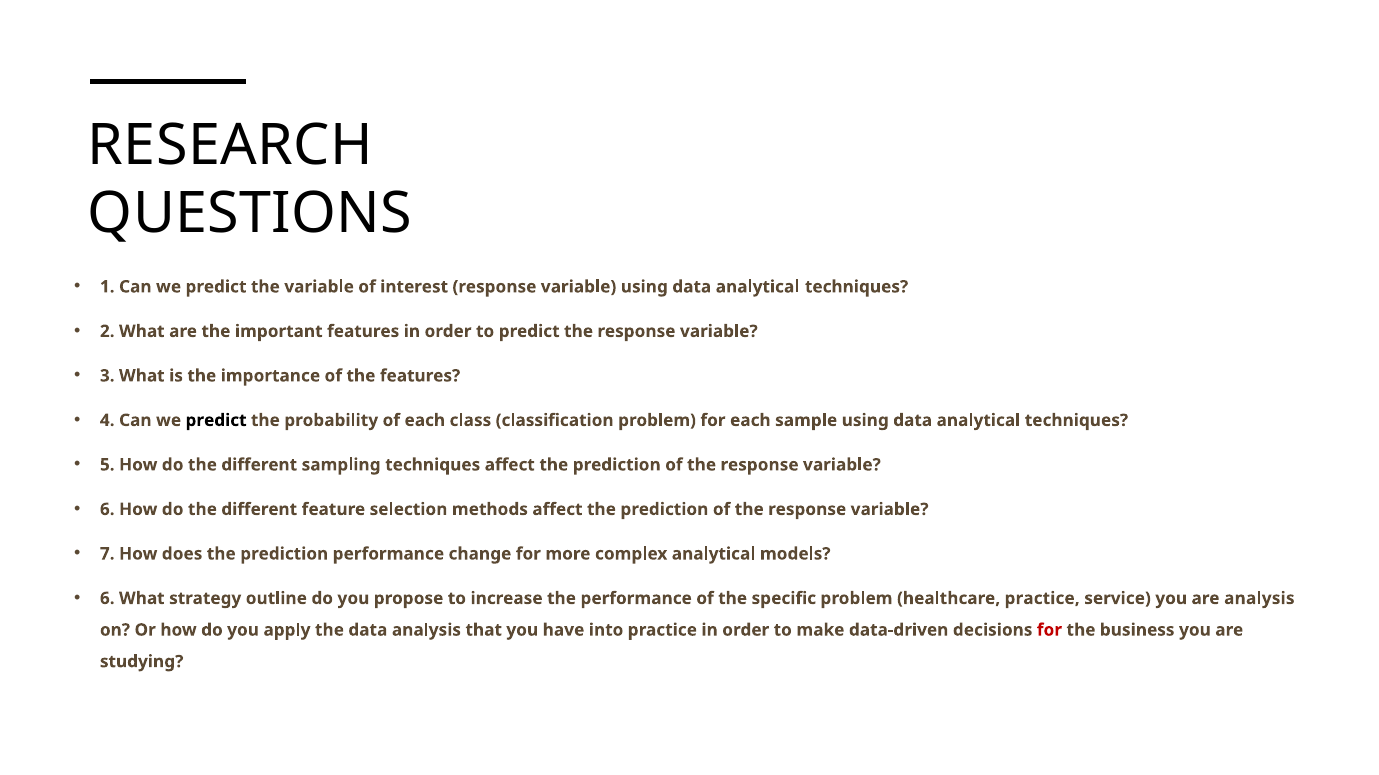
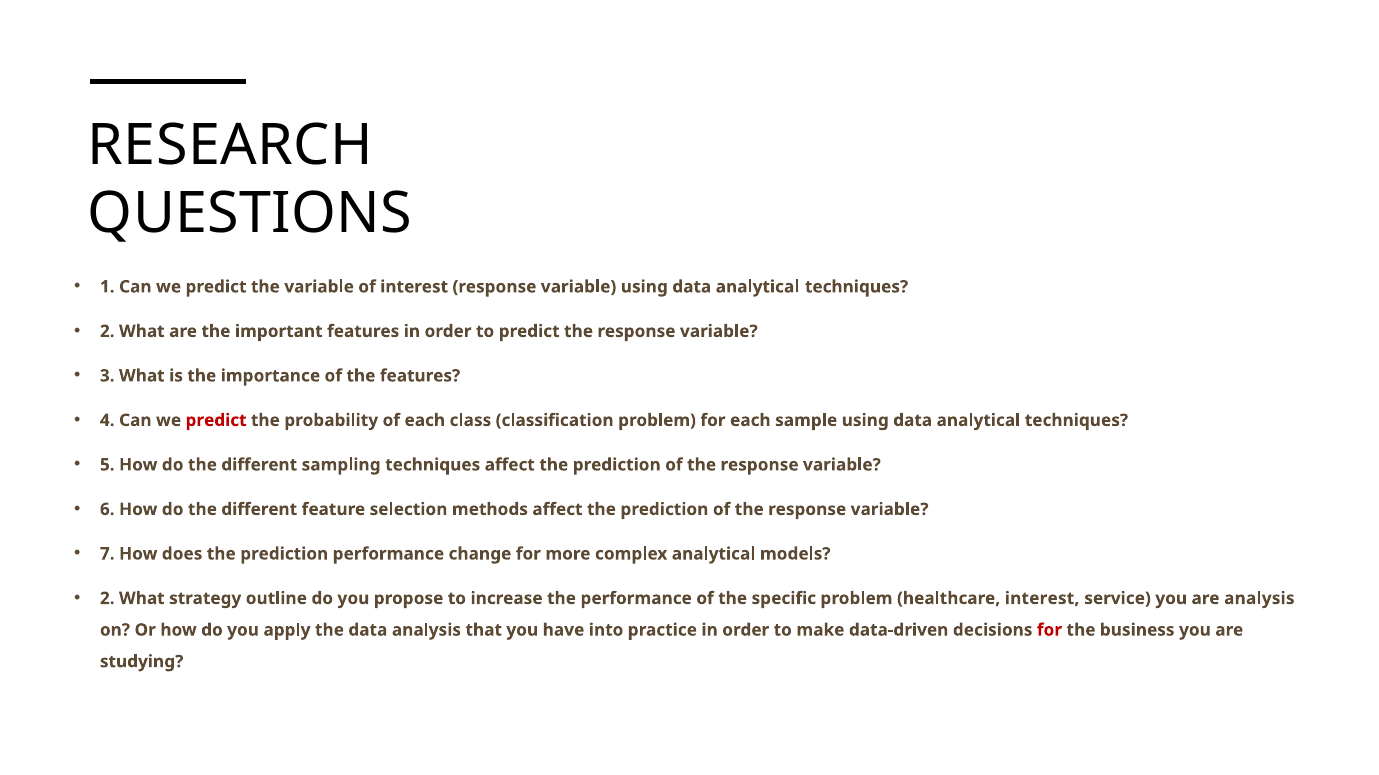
predict at (216, 421) colour: black -> red
6 at (107, 599): 6 -> 2
healthcare practice: practice -> interest
